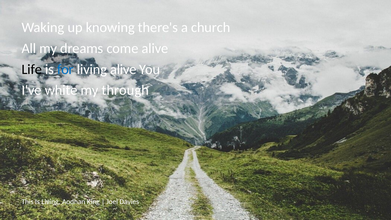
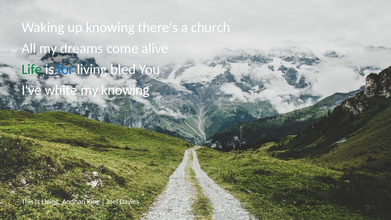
Life colour: black -> green
living alive: alive -> bled
my through: through -> knowing
